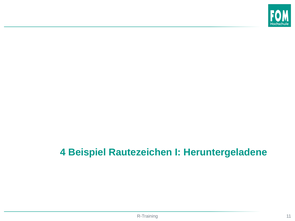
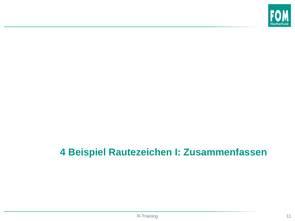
Heruntergeladene: Heruntergeladene -> Zusammenfassen
